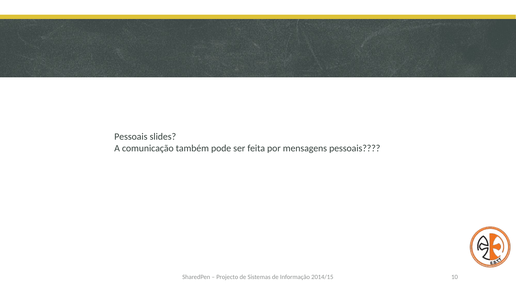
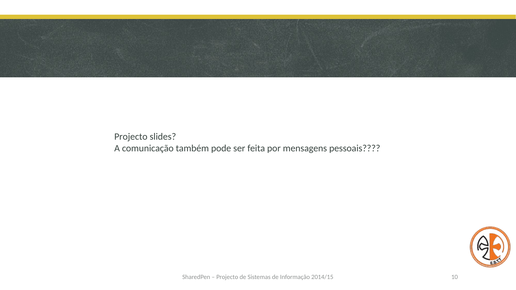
Pessoais at (131, 137): Pessoais -> Projecto
